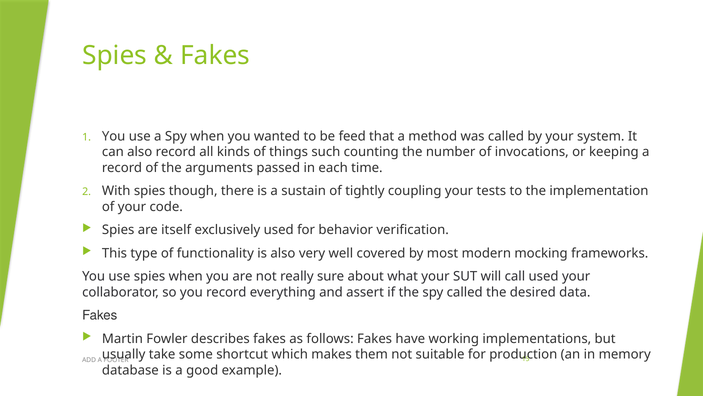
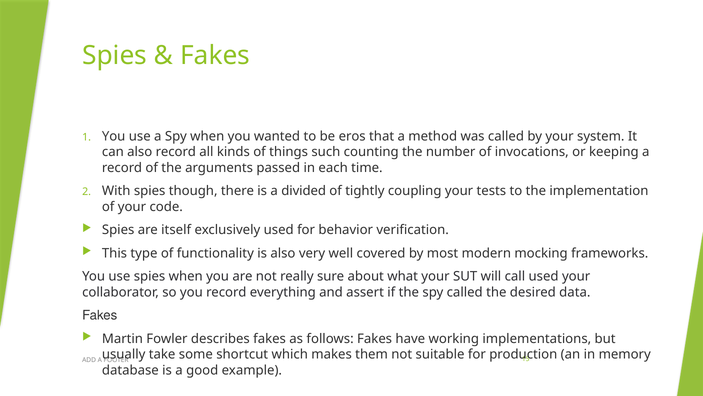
feed: feed -> eros
sustain: sustain -> divided
